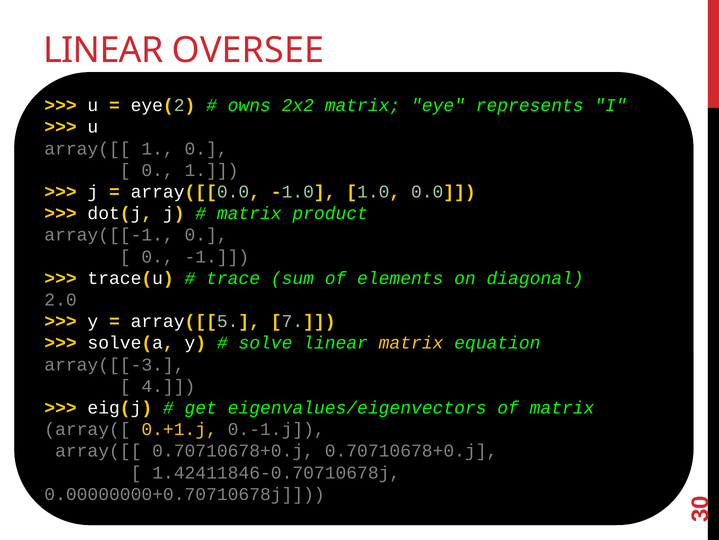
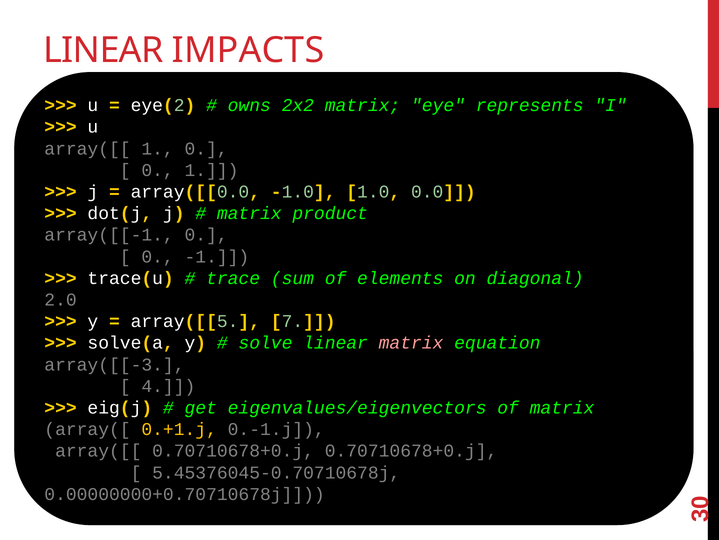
OVERSEE: OVERSEE -> IMPACTS
matrix at (411, 343) colour: yellow -> pink
1.42411846-0.70710678j: 1.42411846-0.70710678j -> 5.45376045-0.70710678j
